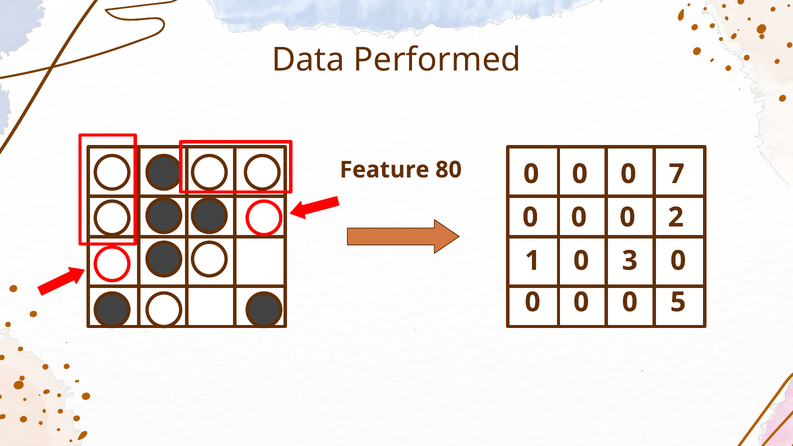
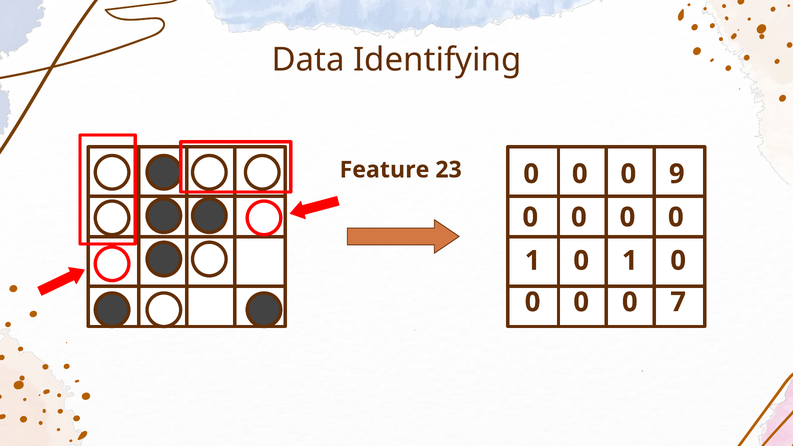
Performed: Performed -> Identifying
80: 80 -> 23
7: 7 -> 9
2 at (676, 217): 2 -> 0
1 3: 3 -> 1
5: 5 -> 7
